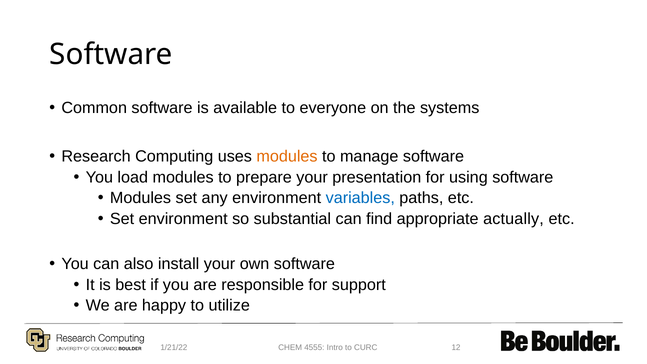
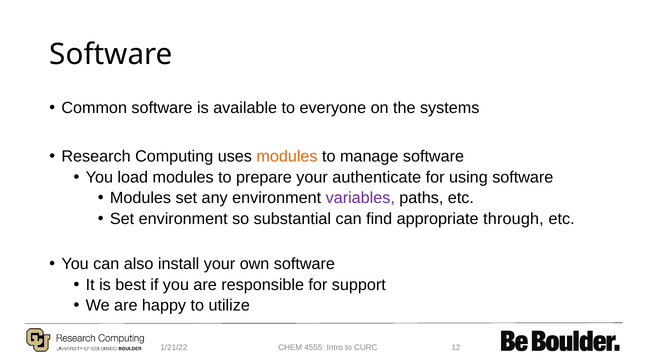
presentation: presentation -> authenticate
variables colour: blue -> purple
actually: actually -> through
